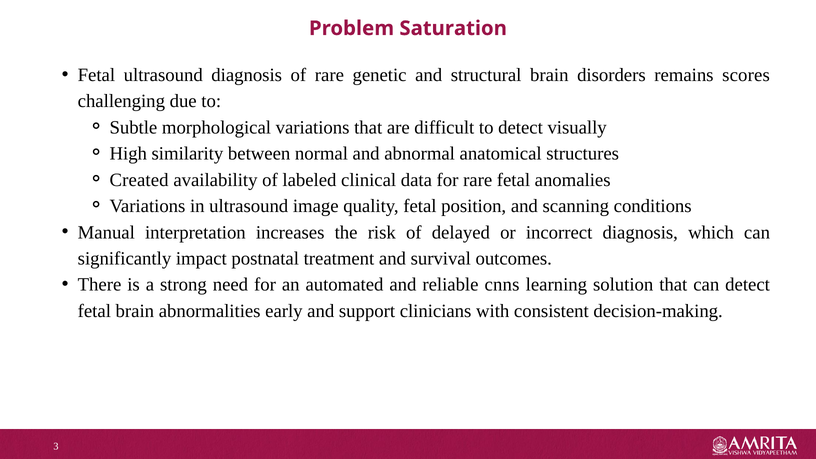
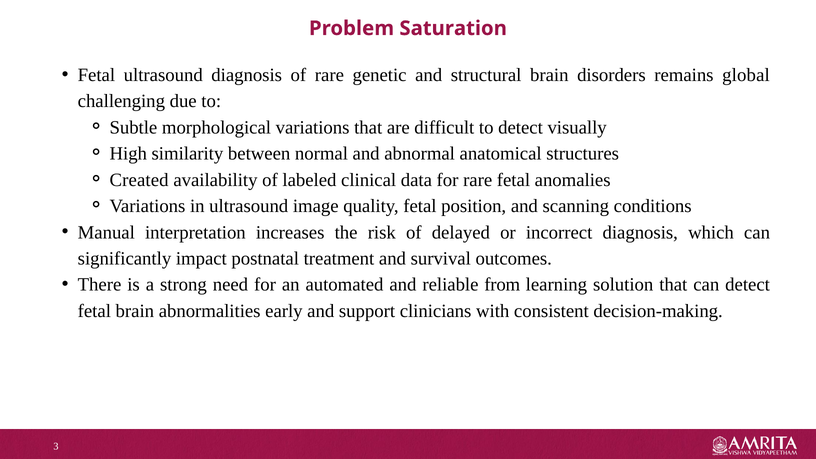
scores: scores -> global
cnns: cnns -> from
